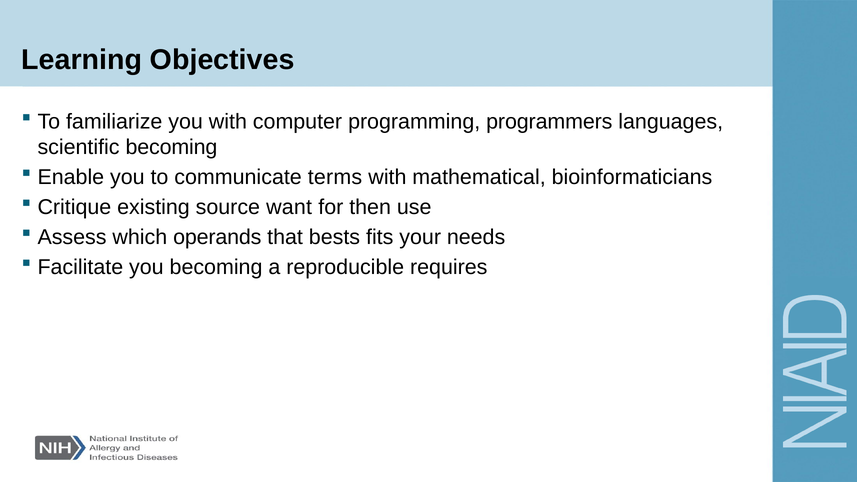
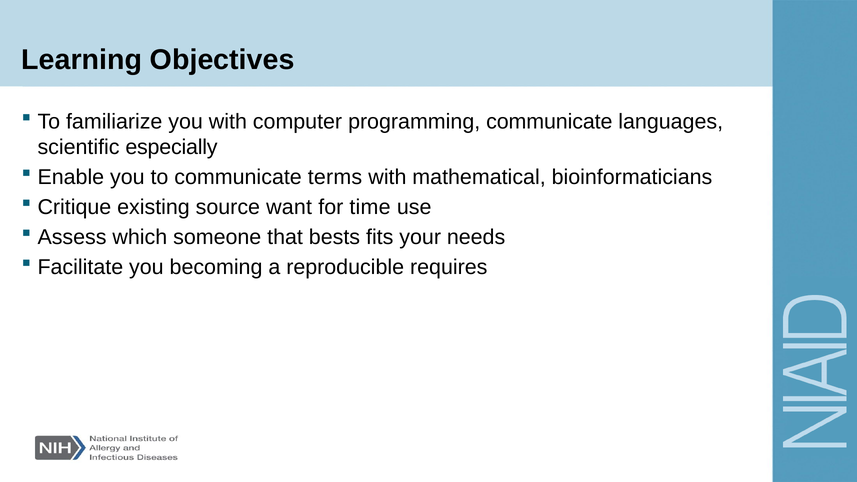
programming programmers: programmers -> communicate
scientific becoming: becoming -> especially
then: then -> time
operands: operands -> someone
